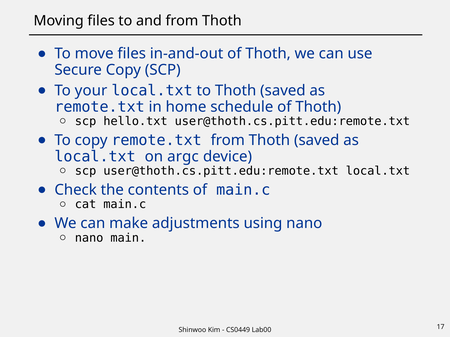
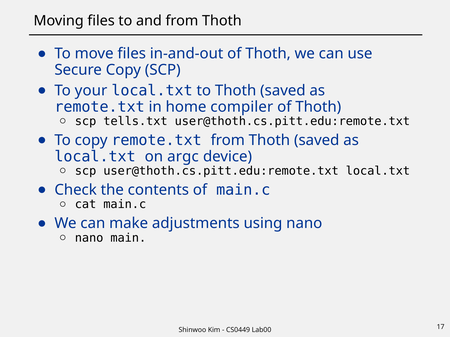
schedule: schedule -> compiler
hello.txt: hello.txt -> tells.txt
